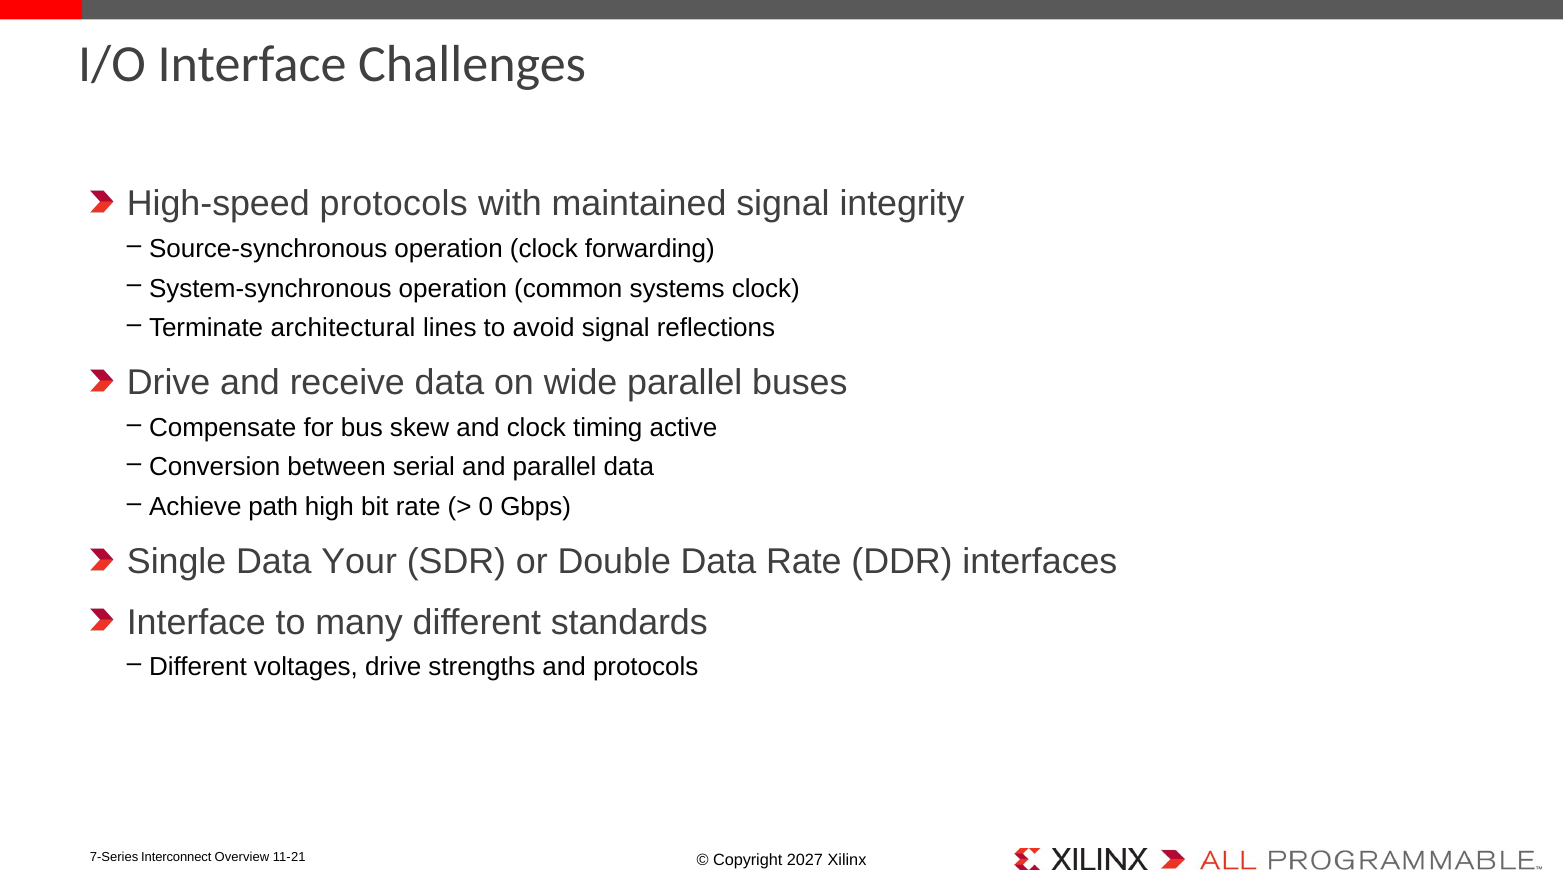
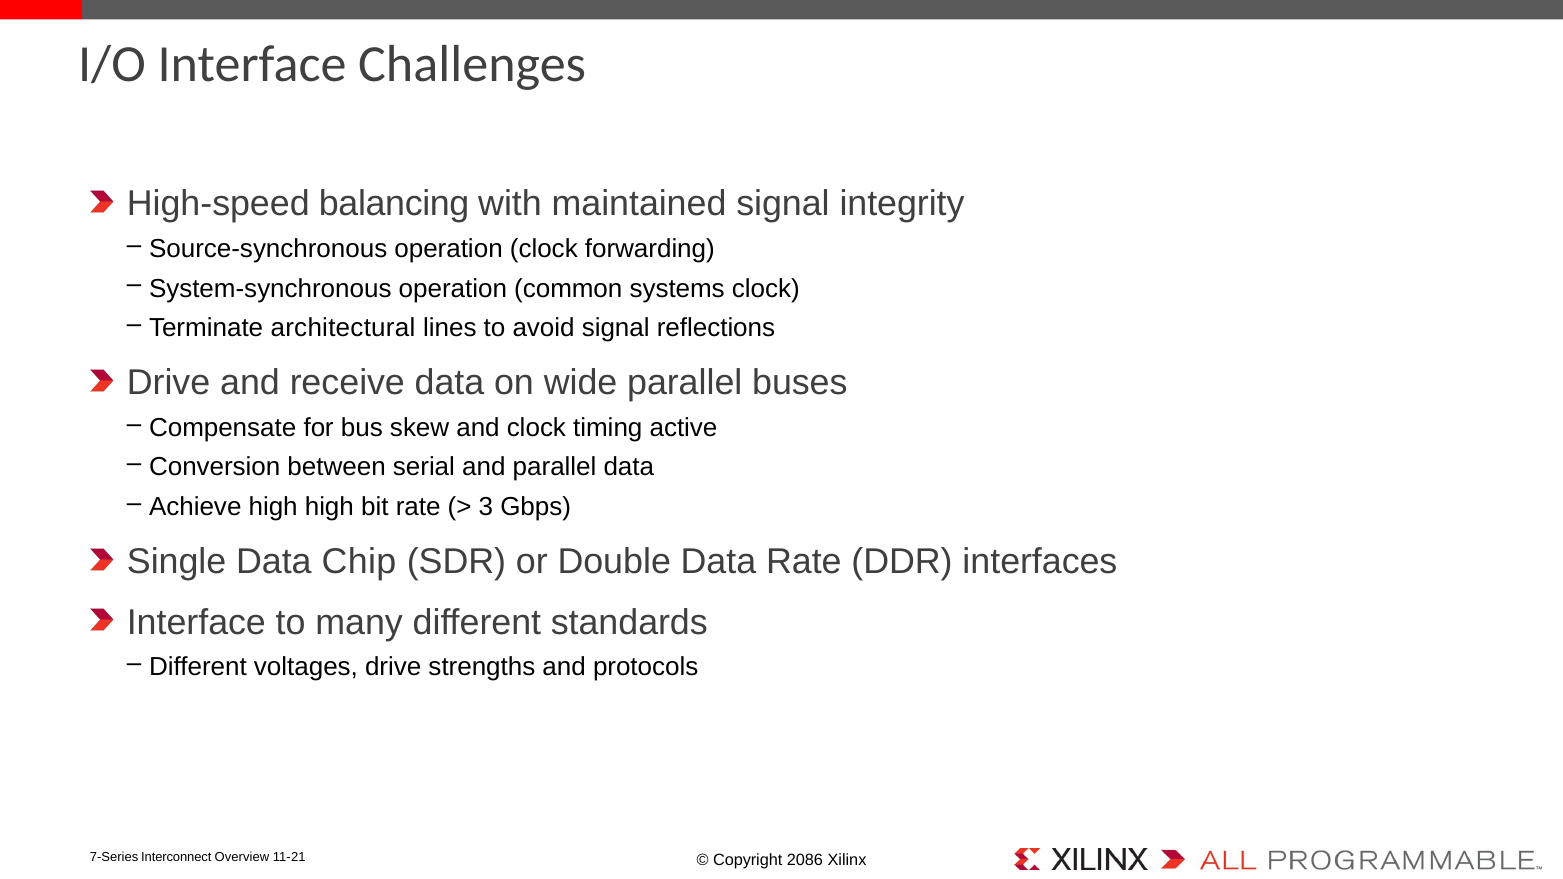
High-speed protocols: protocols -> balancing
Achieve path: path -> high
0: 0 -> 3
Your: Your -> Chip
2027: 2027 -> 2086
